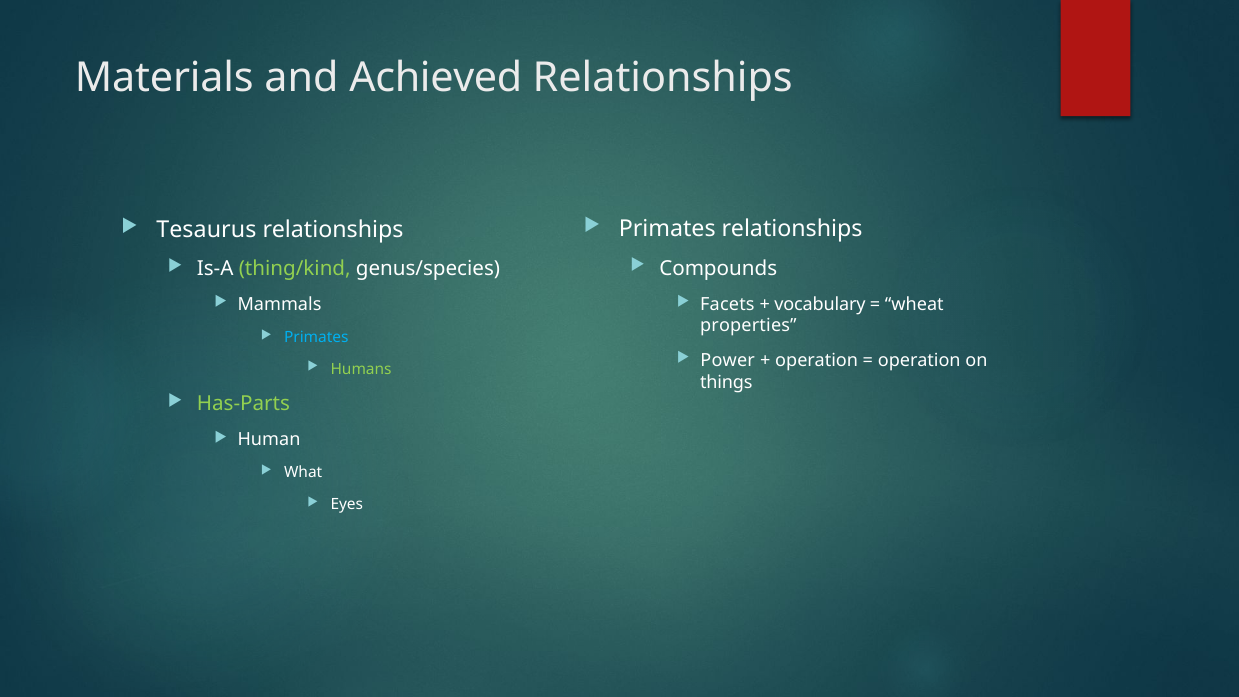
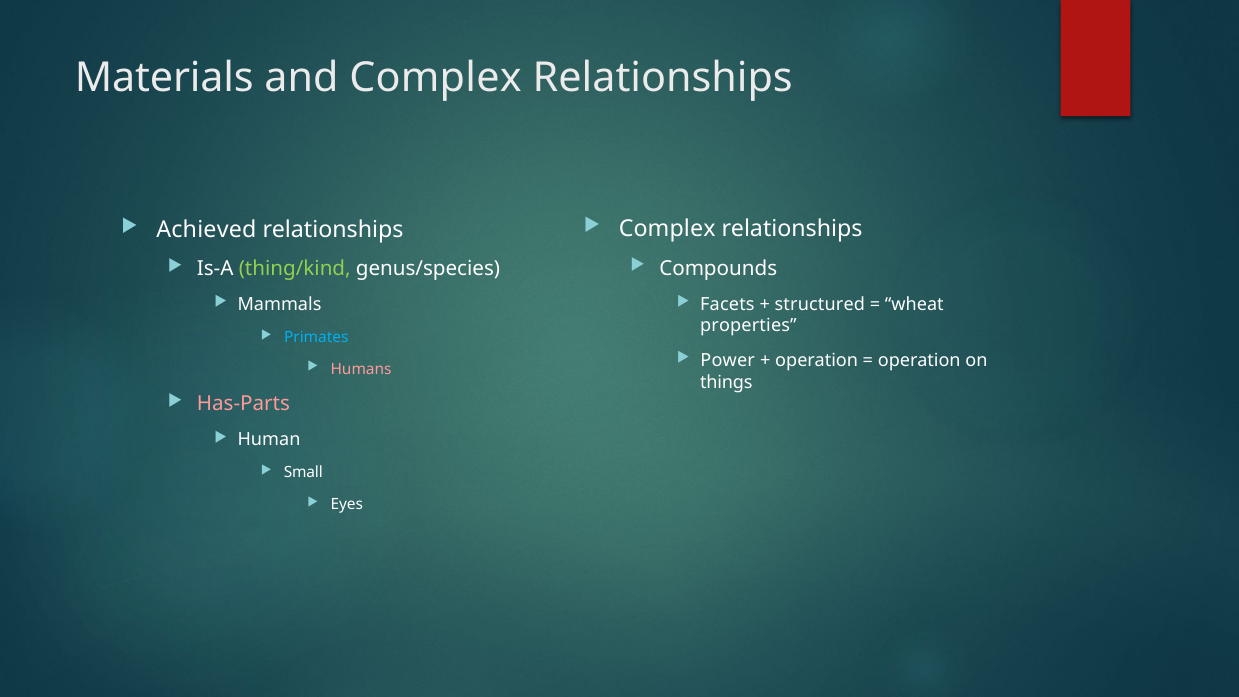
and Achieved: Achieved -> Complex
Primates at (667, 229): Primates -> Complex
Tesaurus: Tesaurus -> Achieved
vocabulary: vocabulary -> structured
Humans colour: light green -> pink
Has-Parts colour: light green -> pink
What: What -> Small
